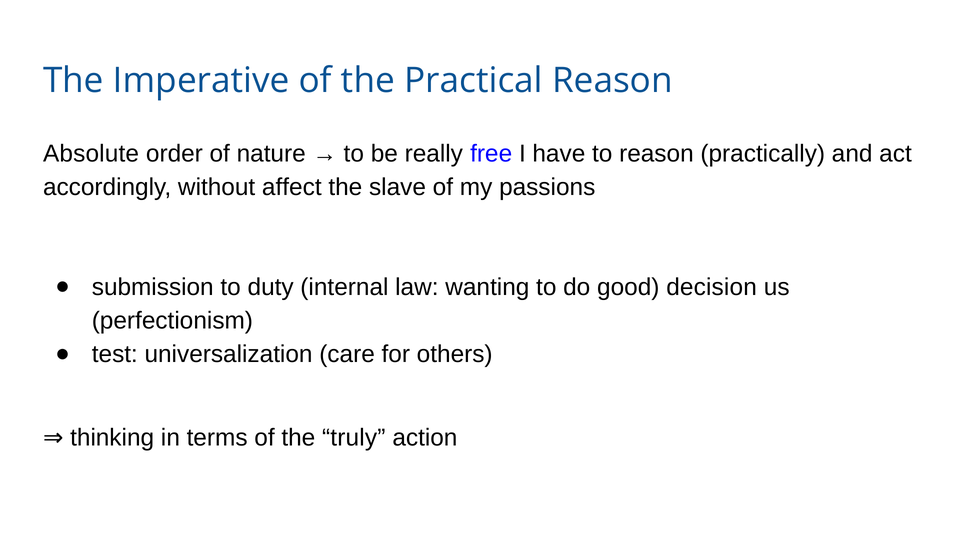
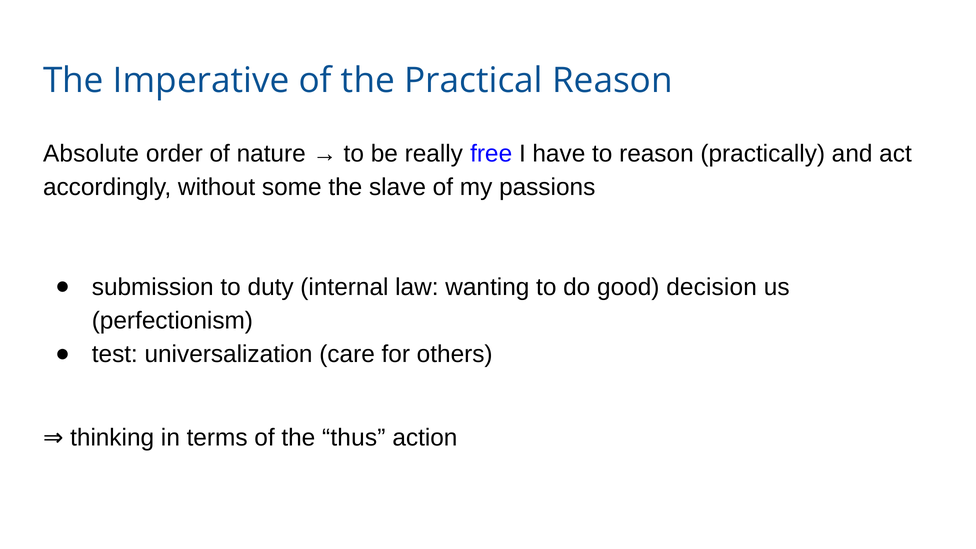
affect: affect -> some
truly: truly -> thus
